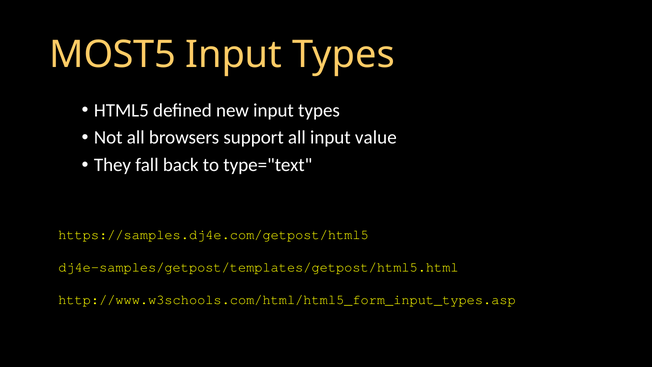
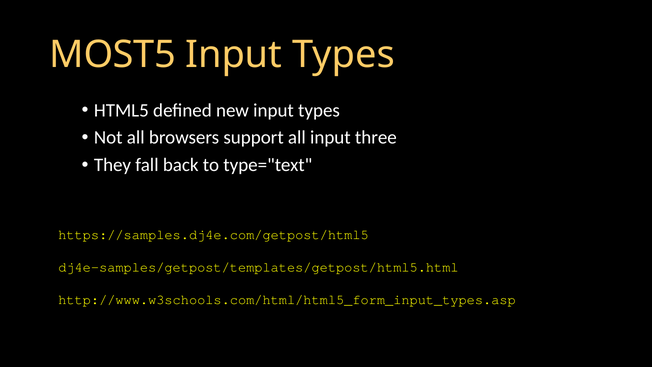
value: value -> three
